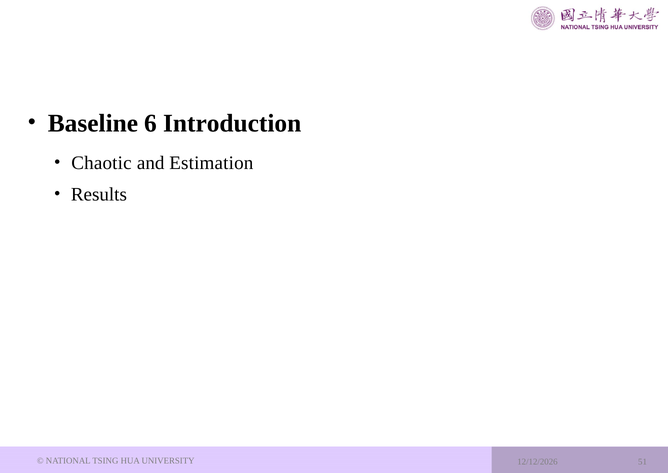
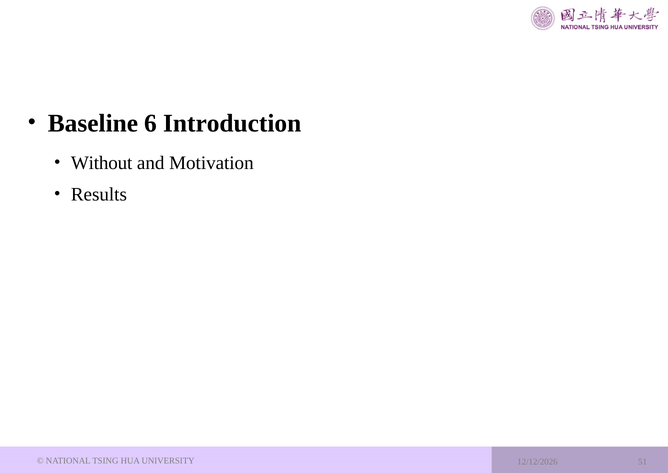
Chaotic: Chaotic -> Without
Estimation: Estimation -> Motivation
